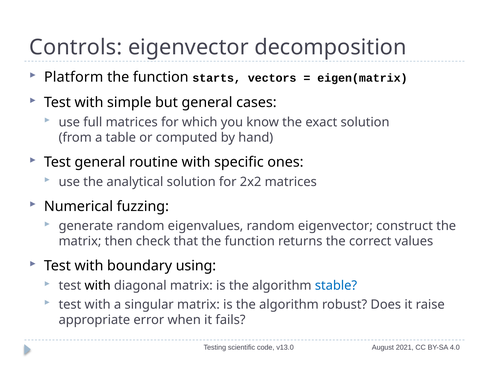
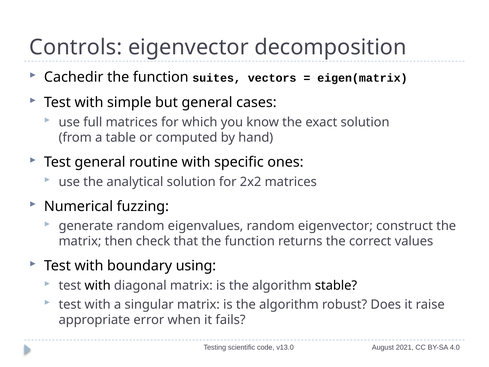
Platform: Platform -> Cachedir
starts: starts -> suites
stable colour: blue -> black
